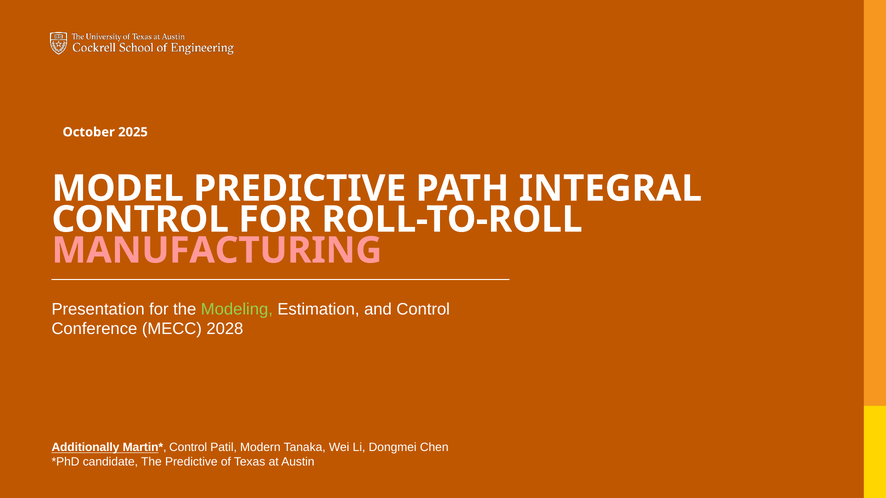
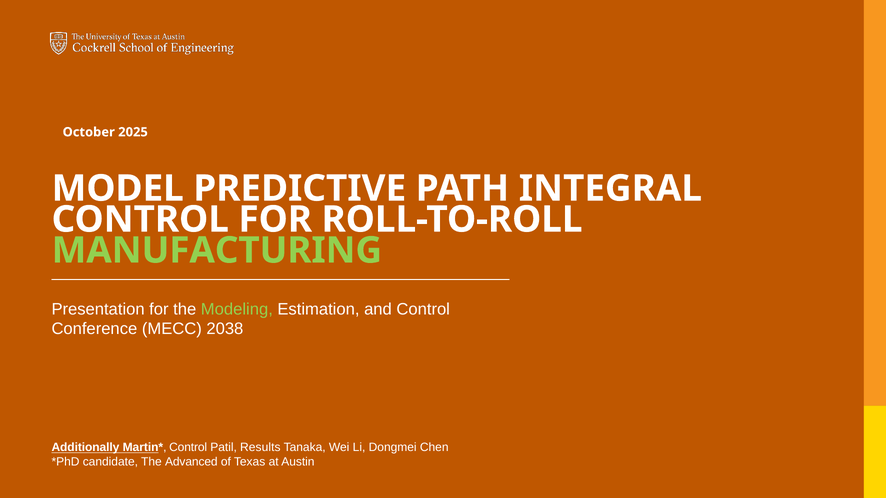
MANUFACTURING colour: pink -> light green
2028: 2028 -> 2038
Modern: Modern -> Results
The Predictive: Predictive -> Advanced
